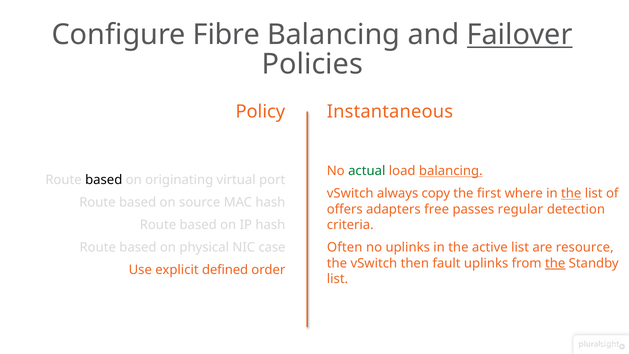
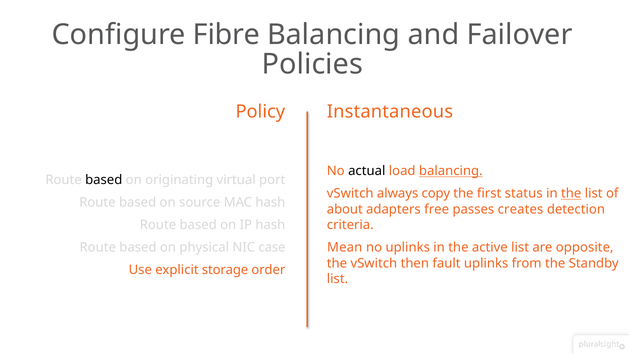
Failover underline: present -> none
actual colour: green -> black
where: where -> status
offers: offers -> about
regular: regular -> creates
Often: Often -> Mean
resource: resource -> opposite
the at (555, 263) underline: present -> none
defined: defined -> storage
